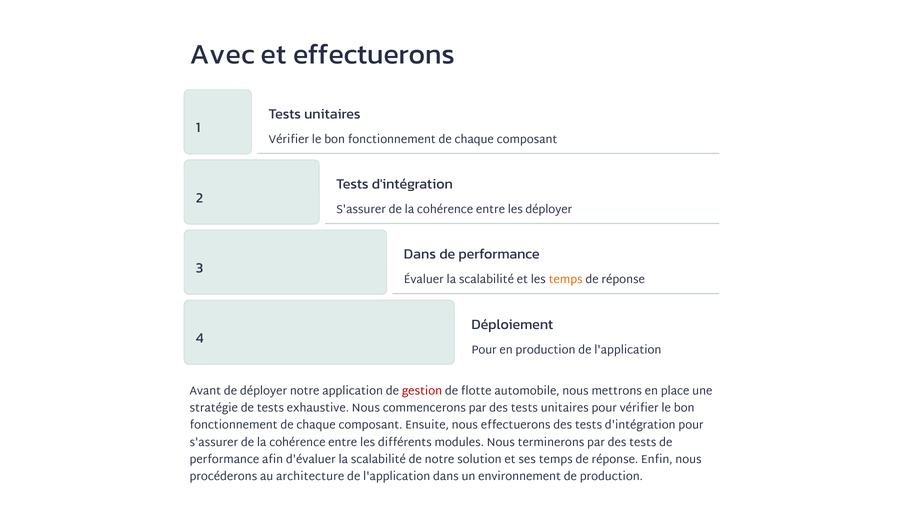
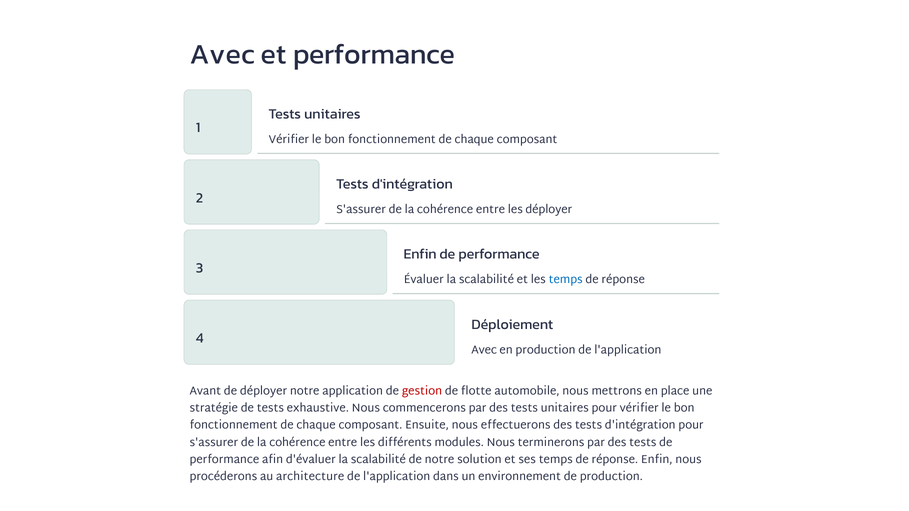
et effectuerons: effectuerons -> performance
Dans at (420, 254): Dans -> Enfin
temps at (566, 280) colour: orange -> blue
Pour at (484, 350): Pour -> Avec
